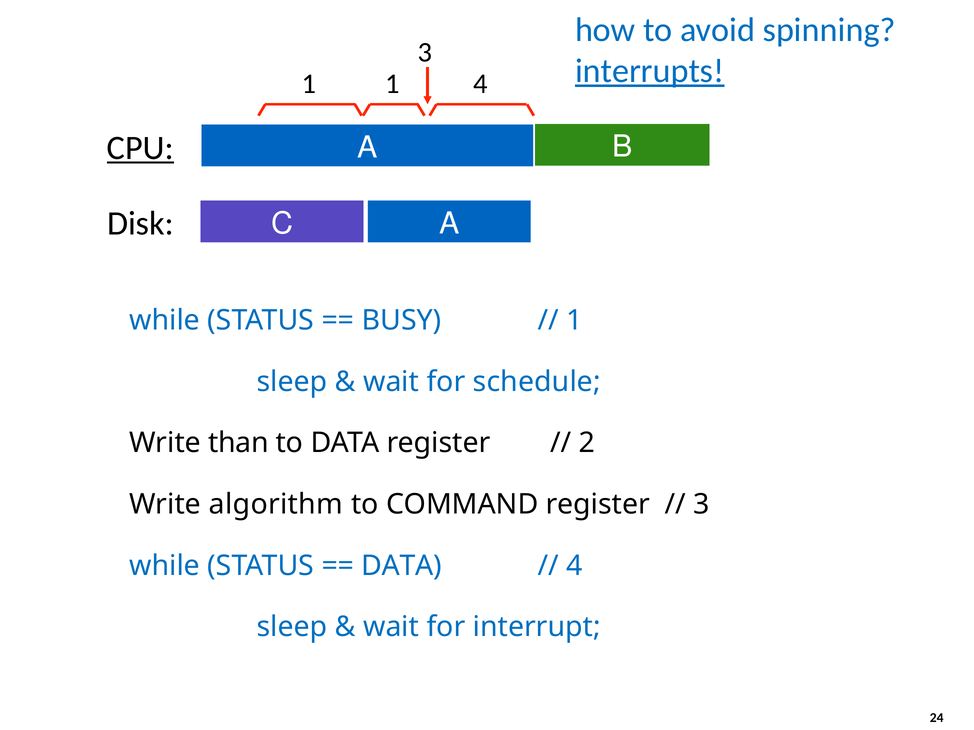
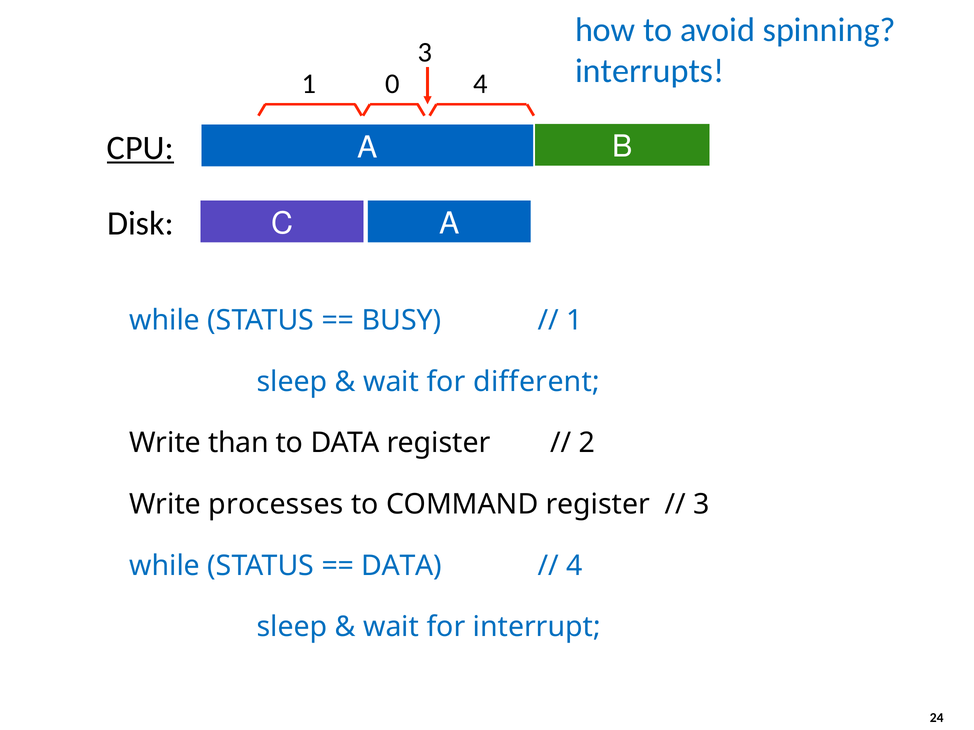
interrupts underline: present -> none
1 1: 1 -> 0
schedule: schedule -> different
algorithm: algorithm -> processes
